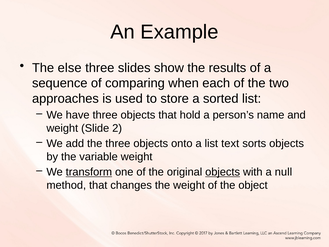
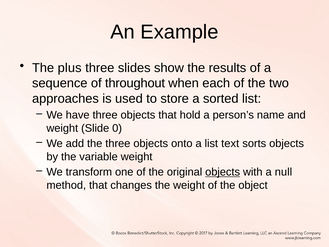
else: else -> plus
comparing: comparing -> throughout
2: 2 -> 0
transform underline: present -> none
